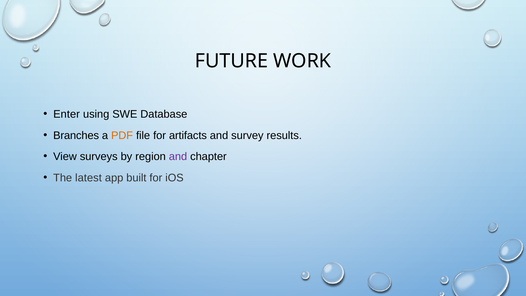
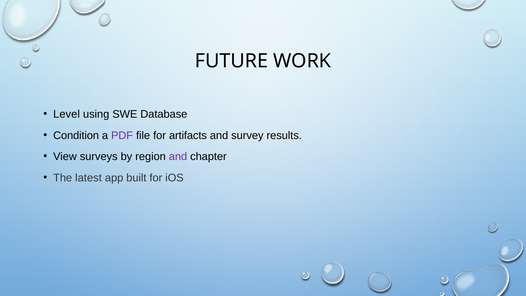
Enter: Enter -> Level
Branches: Branches -> Condition
PDF colour: orange -> purple
